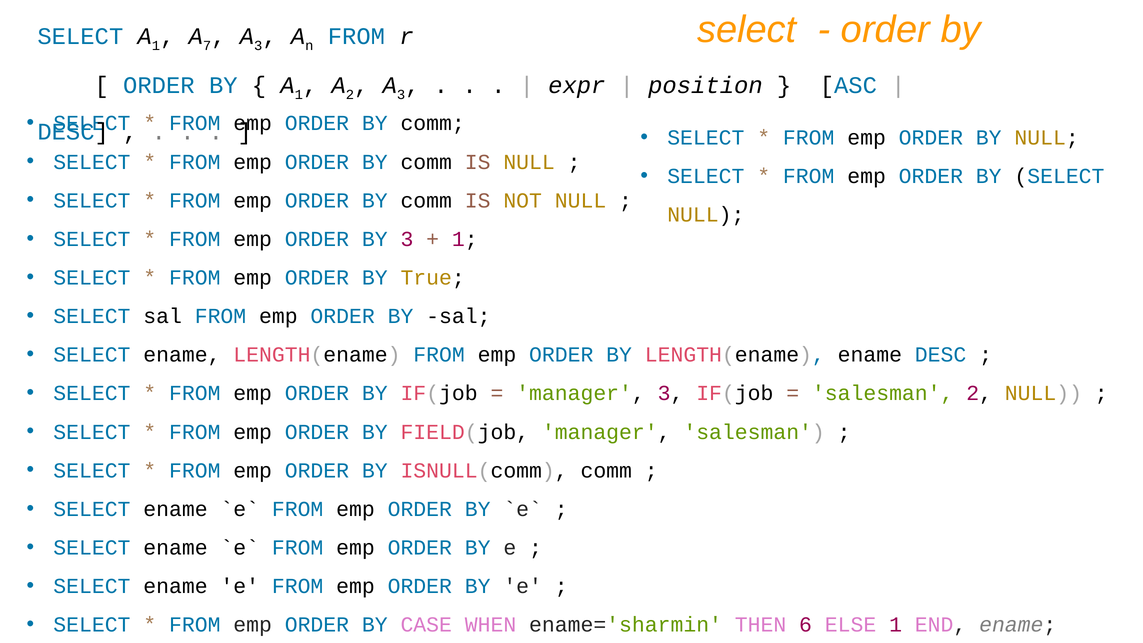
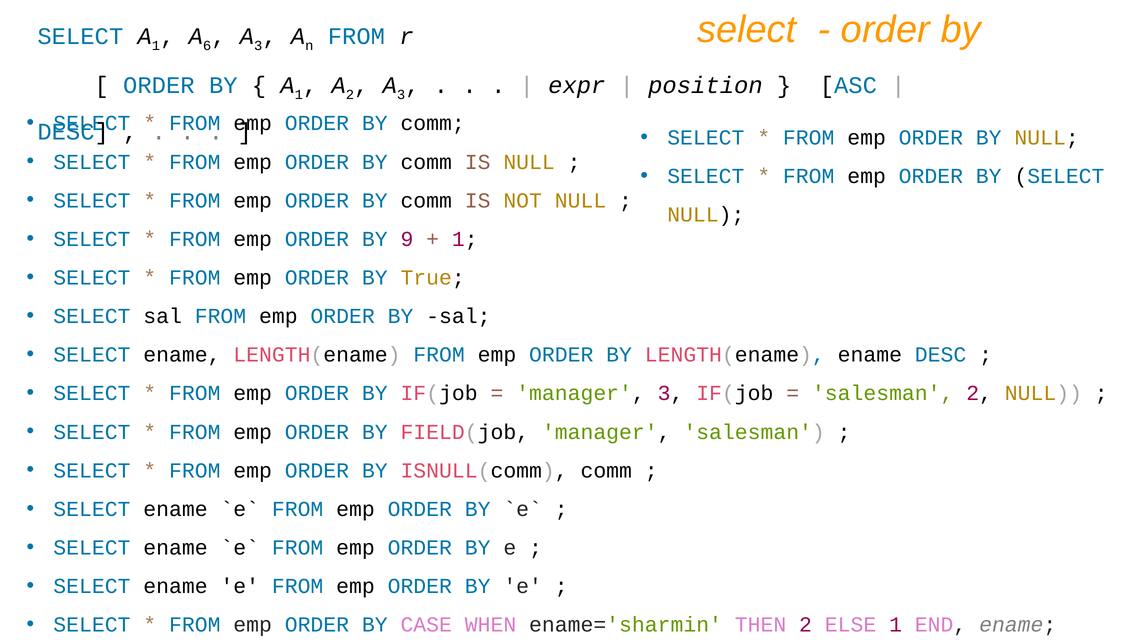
7: 7 -> 6
BY 3: 3 -> 9
THEN 6: 6 -> 2
